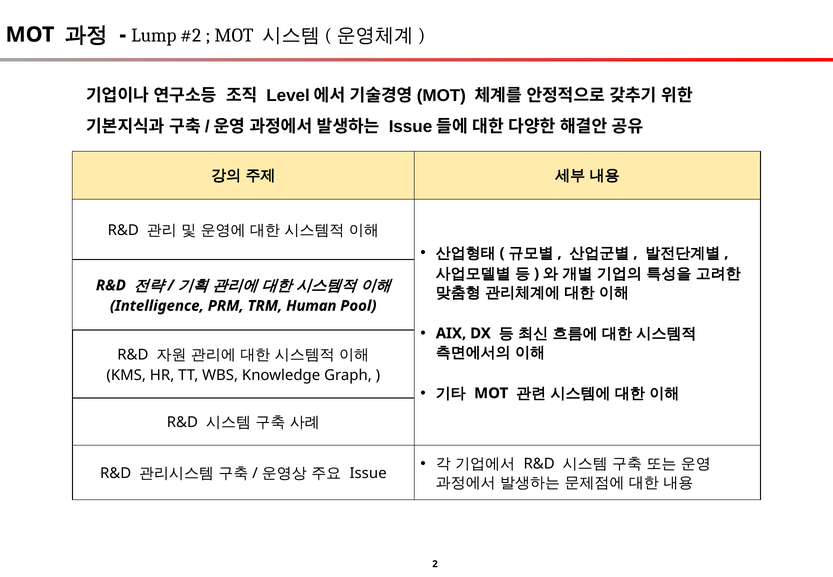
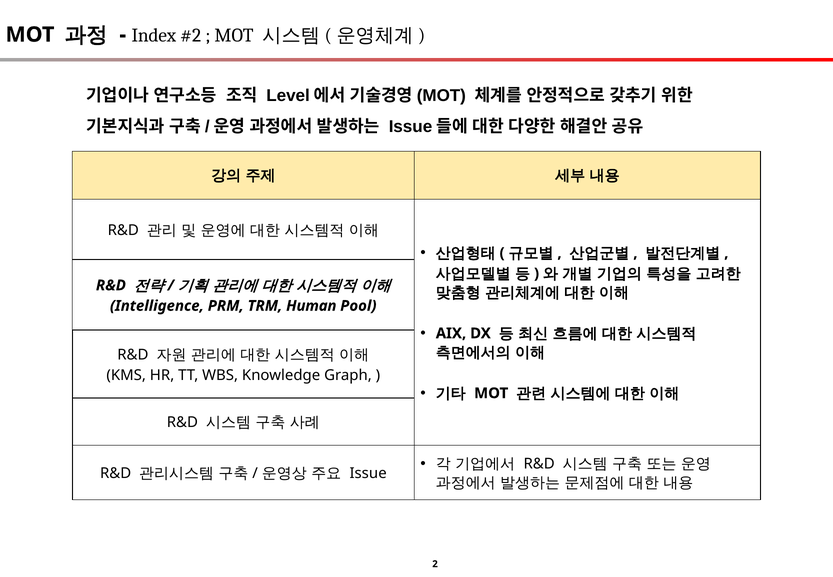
Lump: Lump -> Index
